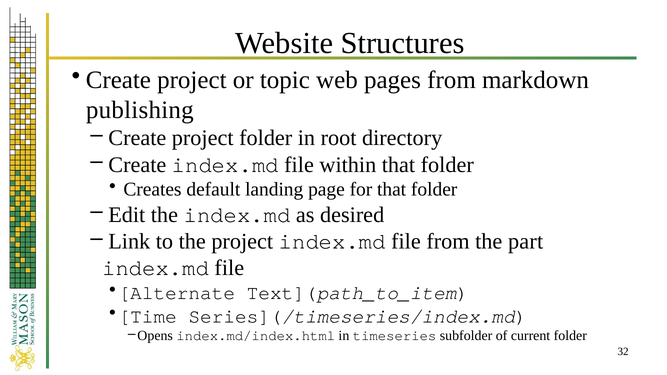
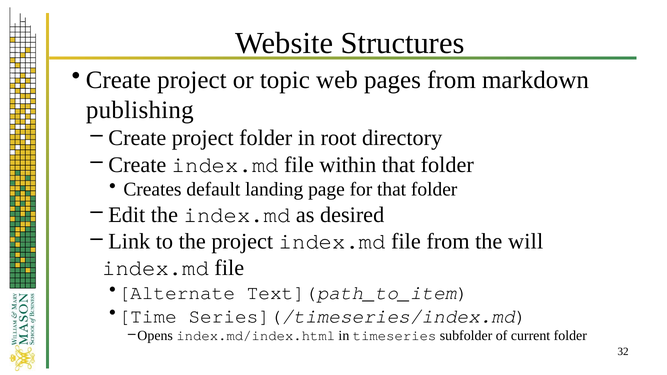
part: part -> will
